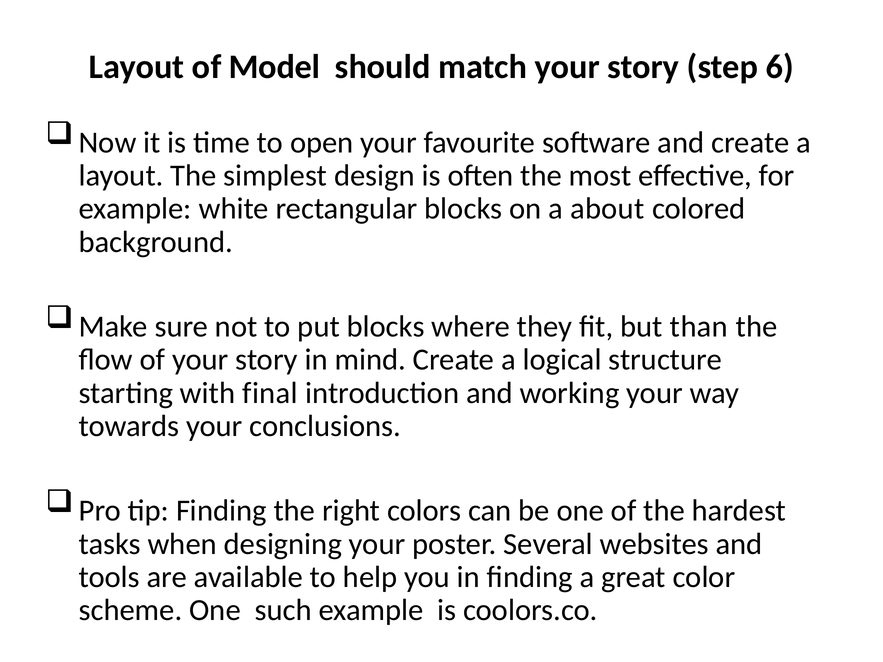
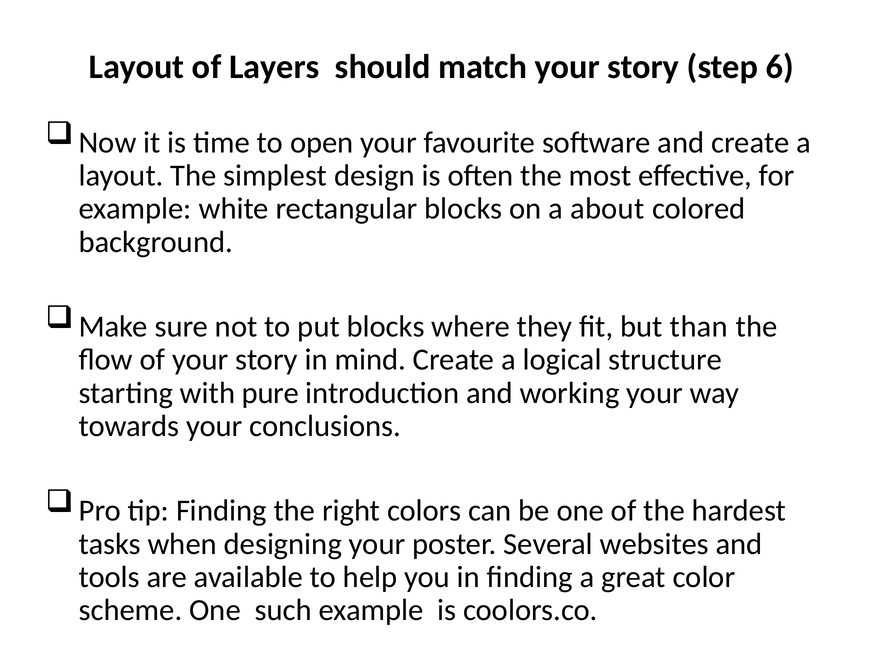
Model: Model -> Layers
final: final -> pure
